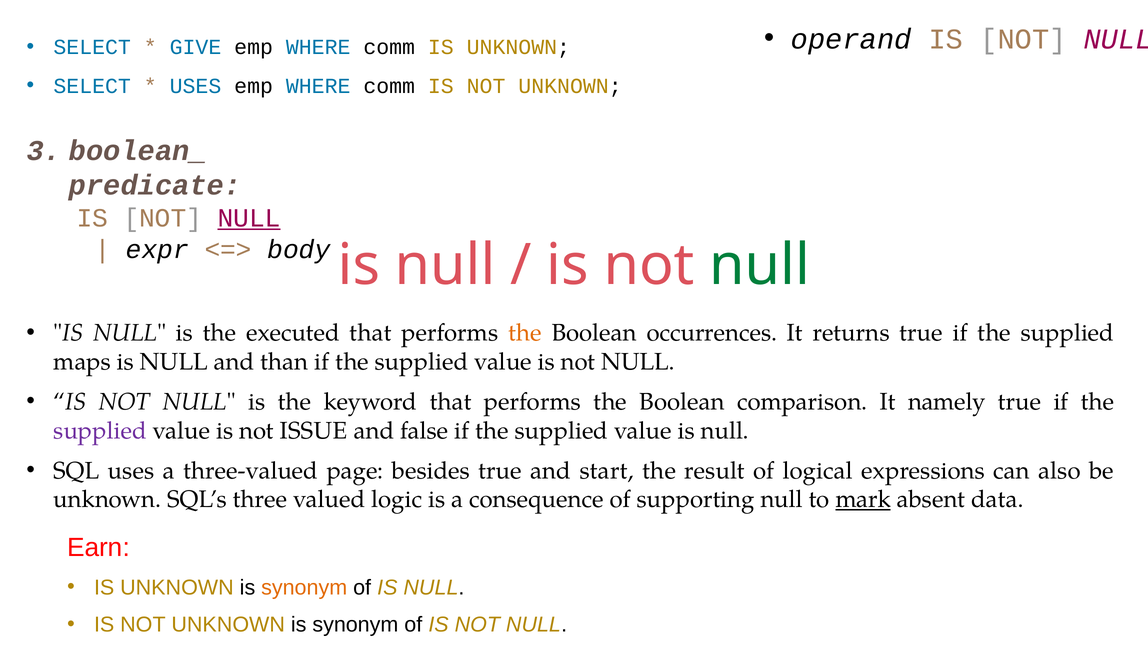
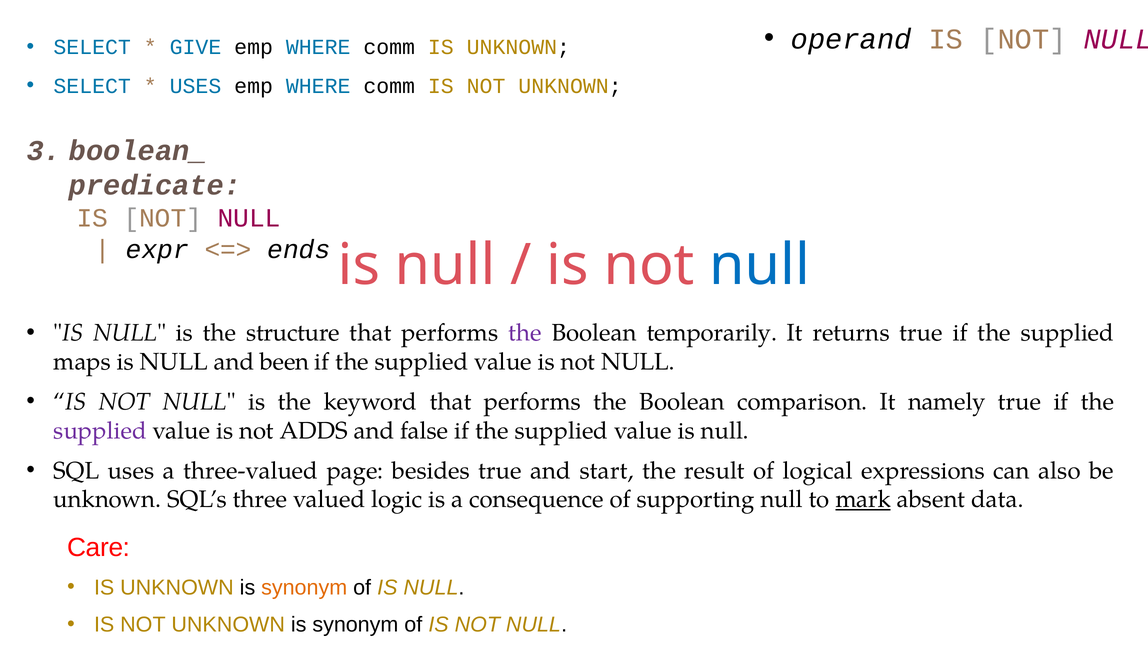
NULL at (249, 218) underline: present -> none
body: body -> ends
null at (760, 265) colour: green -> blue
executed: executed -> structure
the at (525, 333) colour: orange -> purple
occurrences: occurrences -> temporarily
than: than -> been
ISSUE: ISSUE -> ADDS
Earn: Earn -> Care
